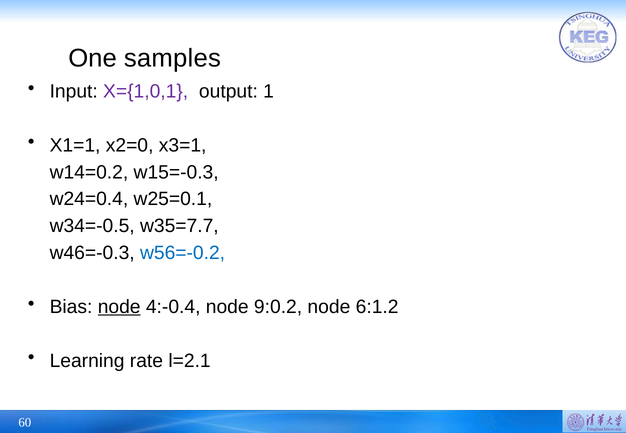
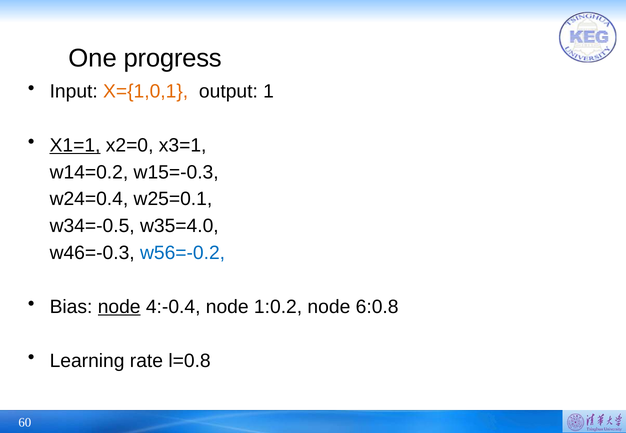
samples: samples -> progress
X={1,0,1 colour: purple -> orange
X1=1 underline: none -> present
w35=7.7: w35=7.7 -> w35=4.0
9:0.2: 9:0.2 -> 1:0.2
6:1.2: 6:1.2 -> 6:0.8
l=2.1: l=2.1 -> l=0.8
